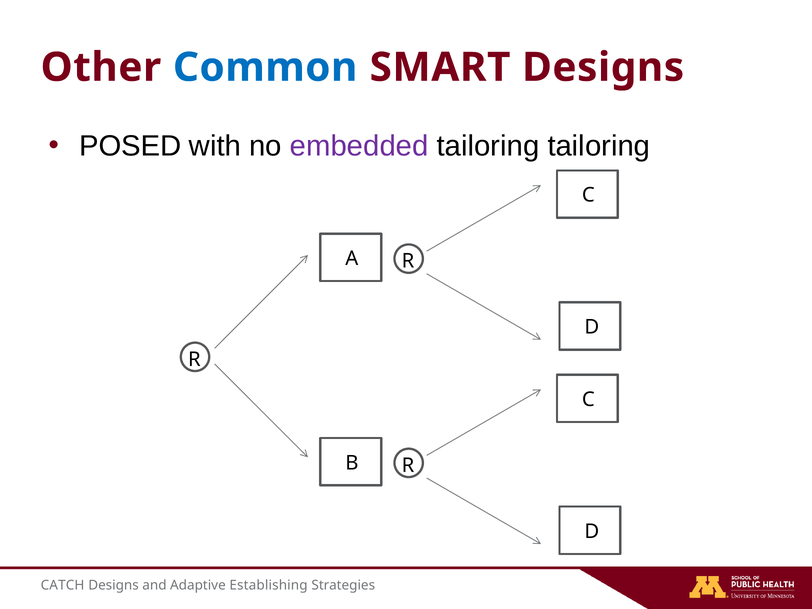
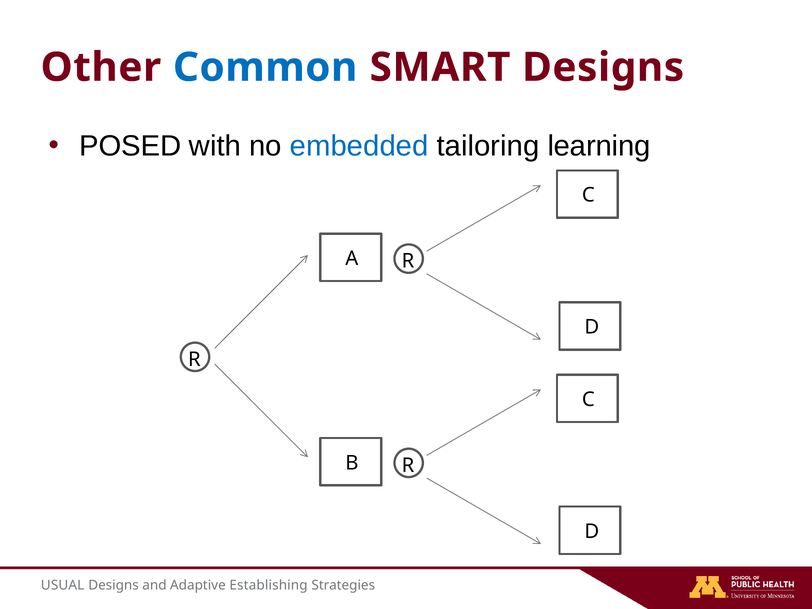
embedded colour: purple -> blue
tailoring tailoring: tailoring -> learning
CATCH: CATCH -> USUAL
